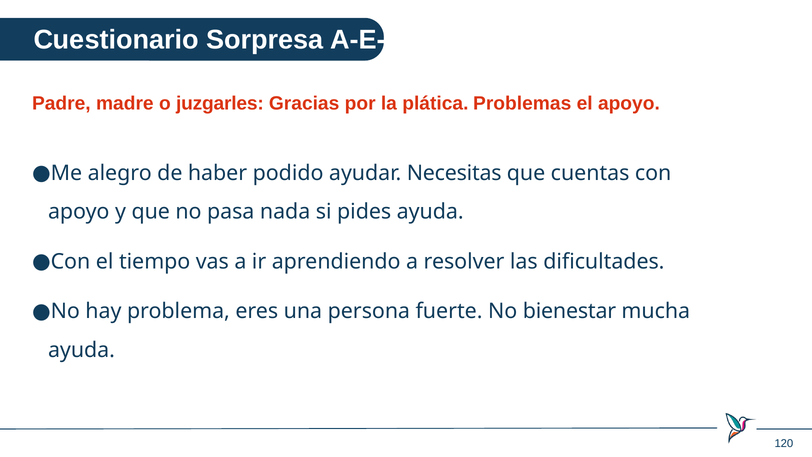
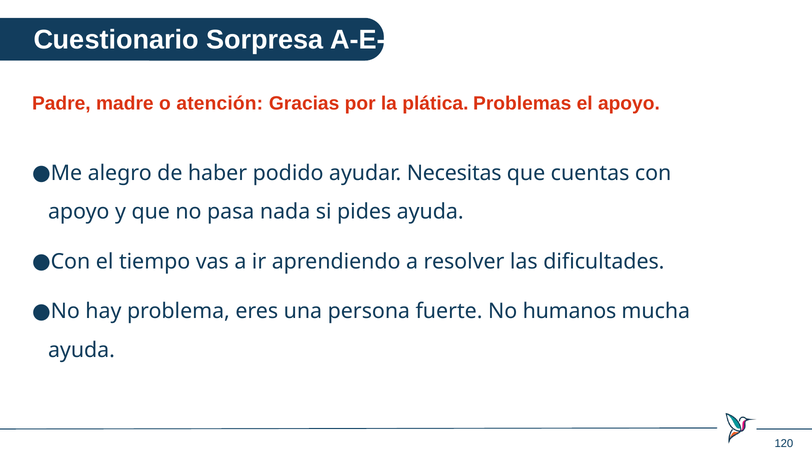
juzgarles: juzgarles -> atención
bienestar: bienestar -> humanos
